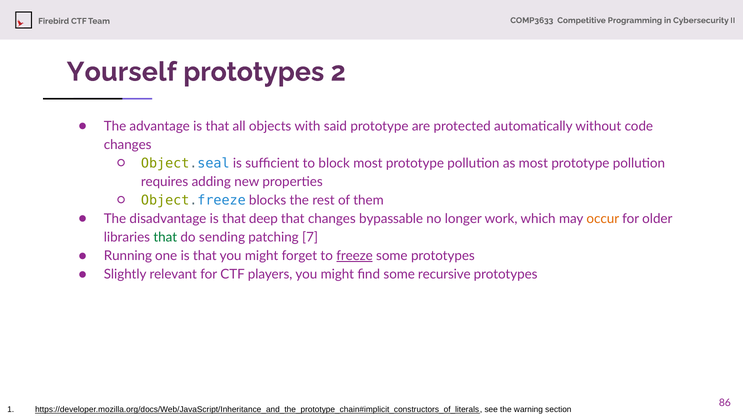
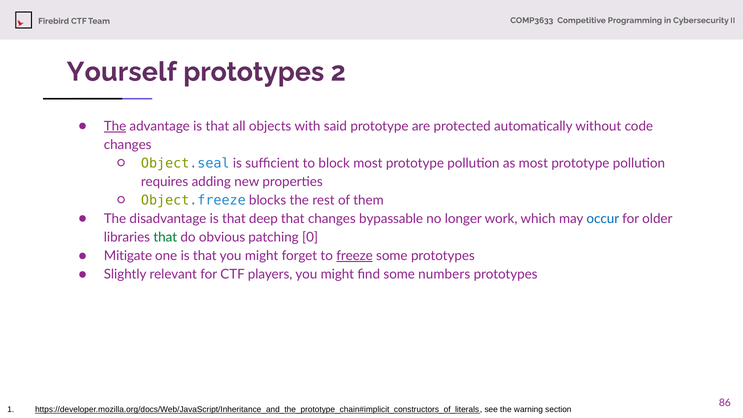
The at (115, 126) underline: none -> present
occur colour: orange -> blue
sending: sending -> obvious
7: 7 -> 0
Running: Running -> Mitigate
recursive: recursive -> numbers
